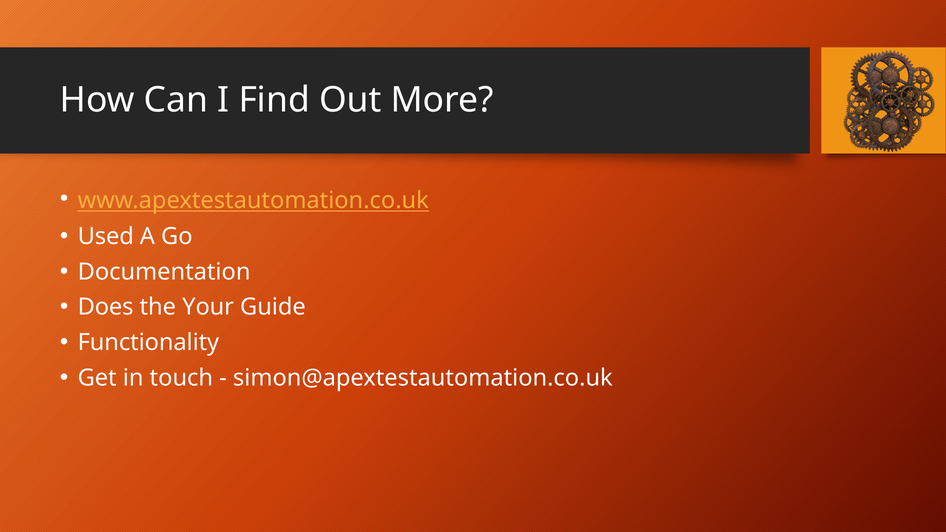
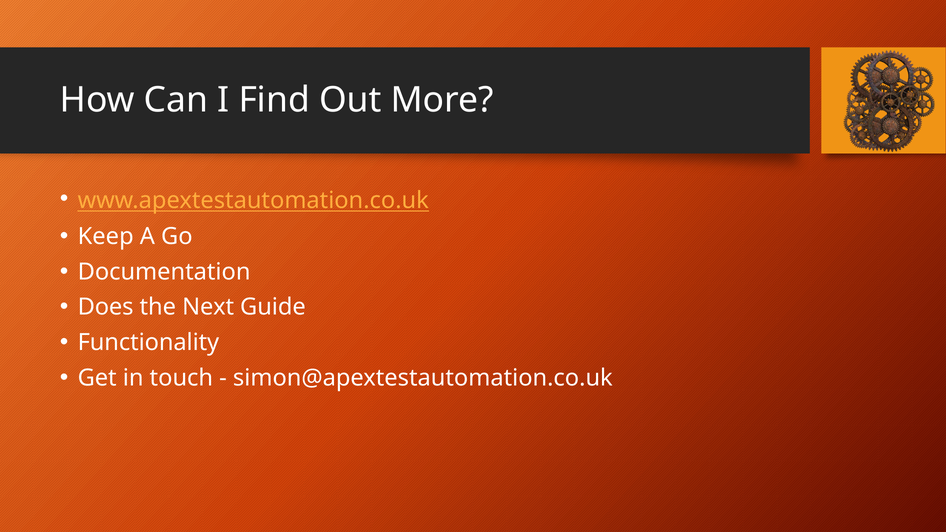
Used: Used -> Keep
Your: Your -> Next
